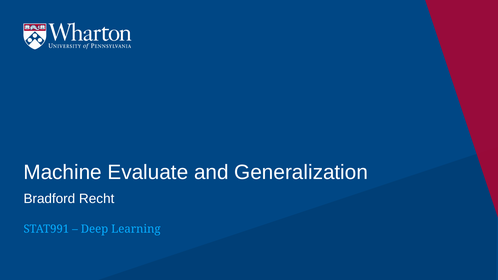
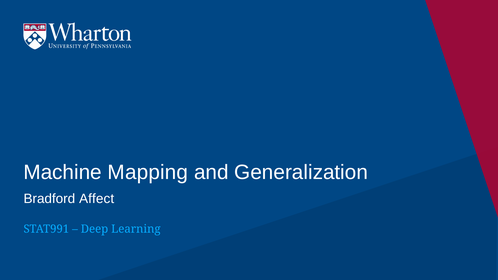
Evaluate: Evaluate -> Mapping
Recht: Recht -> Affect
